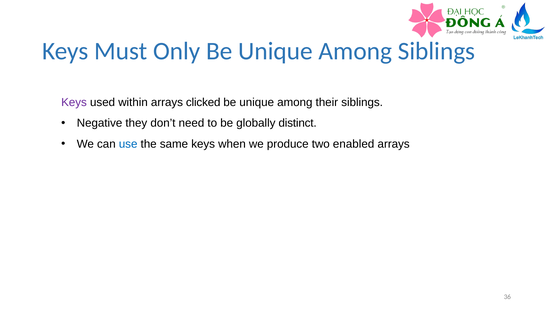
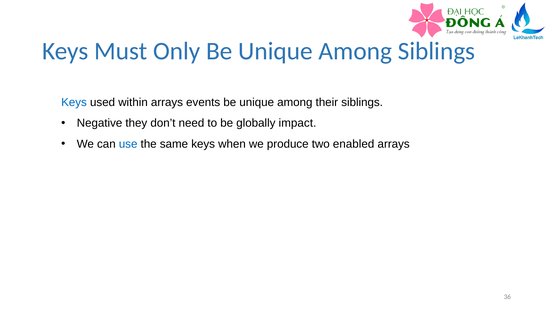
Keys at (74, 102) colour: purple -> blue
clicked: clicked -> events
distinct: distinct -> impact
